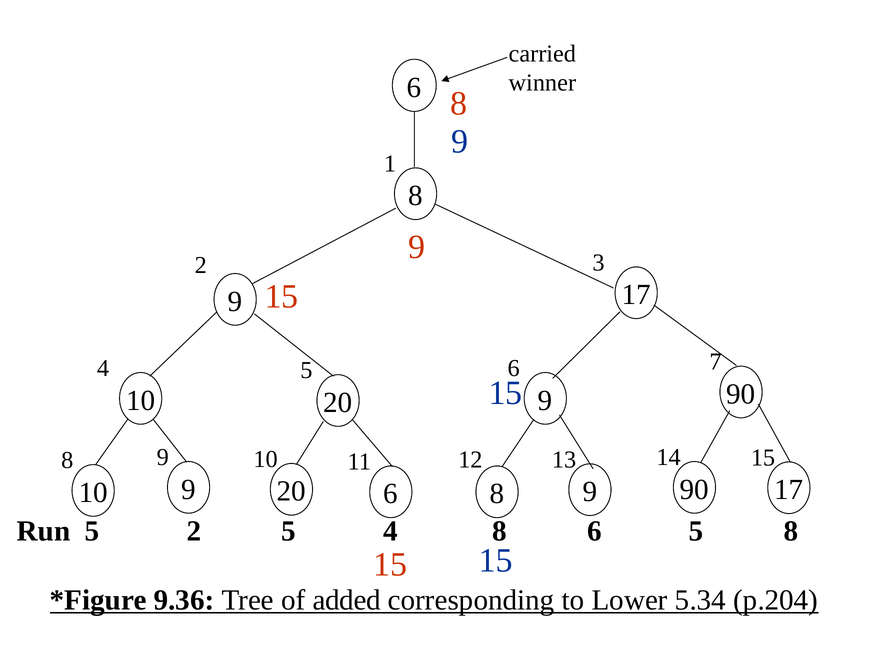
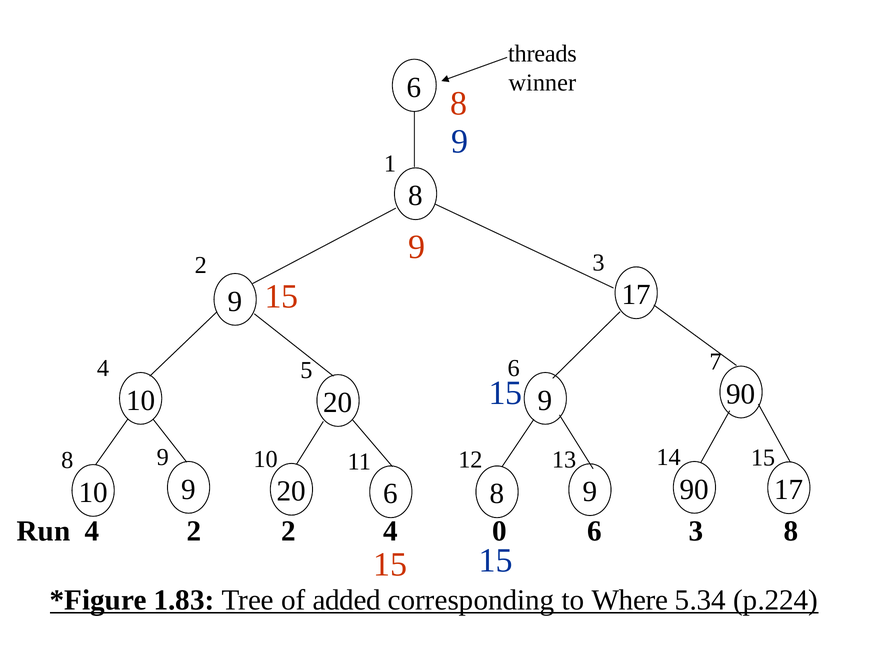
carried: carried -> threads
Run 5: 5 -> 4
2 5: 5 -> 2
4 8: 8 -> 0
6 5: 5 -> 3
9.36: 9.36 -> 1.83
Lower: Lower -> Where
p.204: p.204 -> p.224
